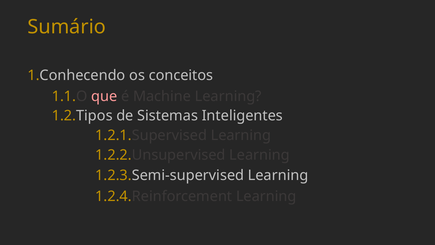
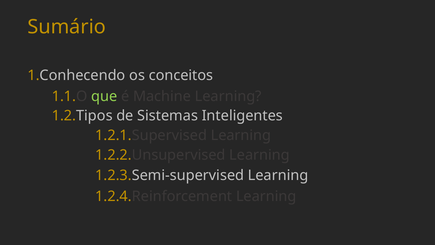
que colour: pink -> light green
